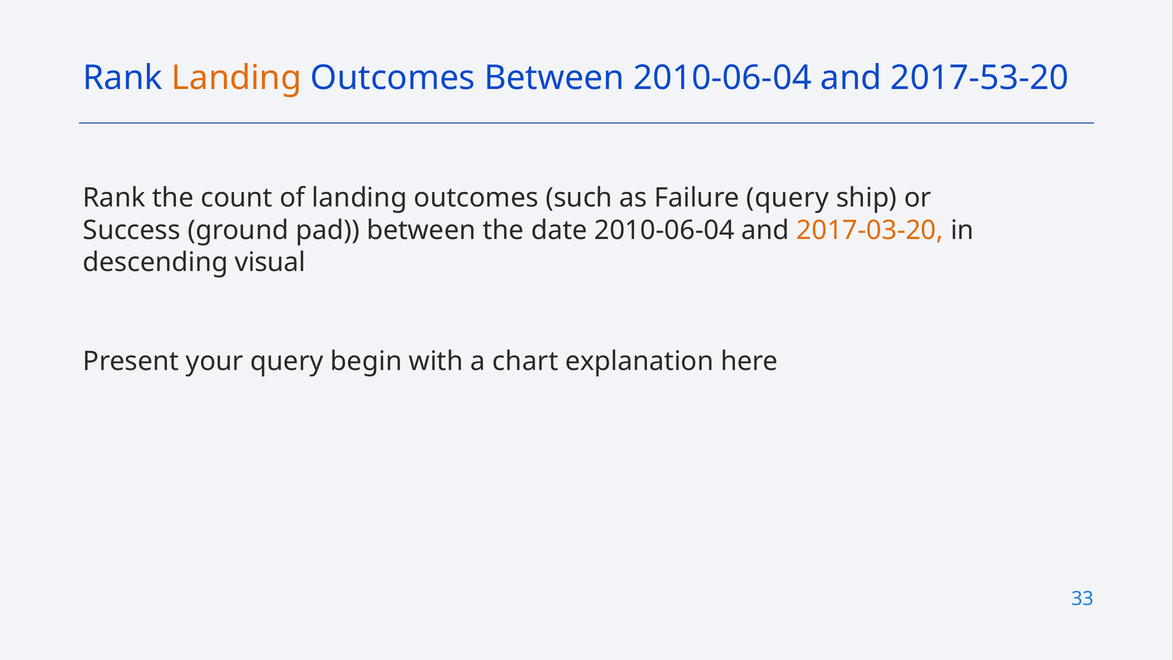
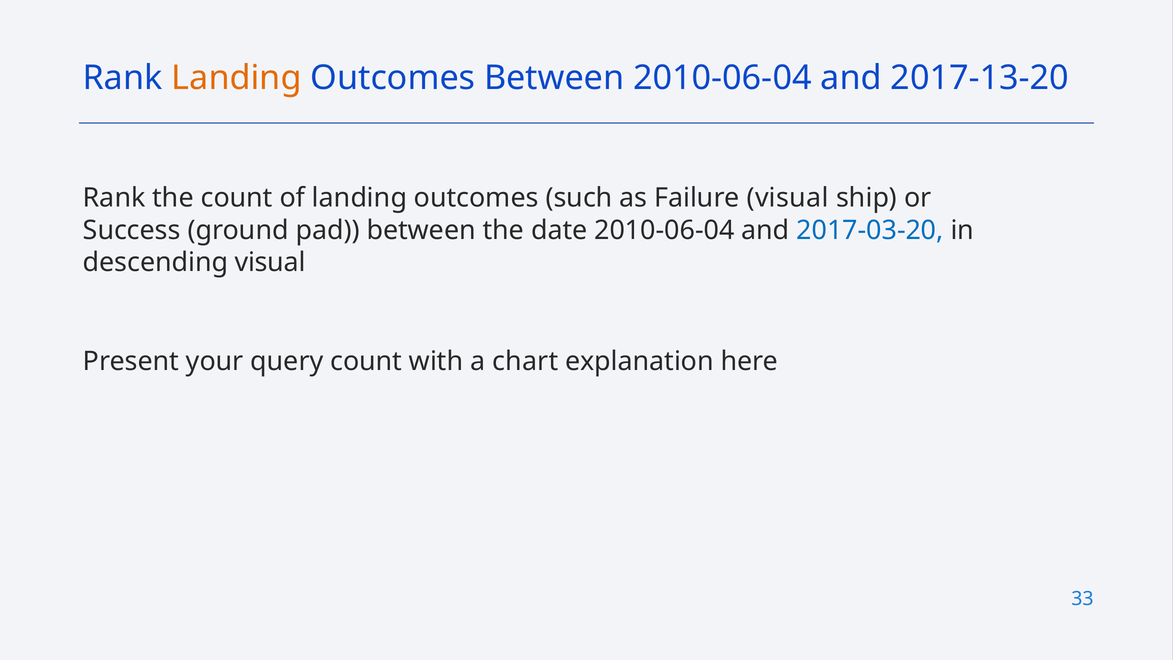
2017-53-20: 2017-53-20 -> 2017-13-20
Failure query: query -> visual
2017-03-20 colour: orange -> blue
query begin: begin -> count
